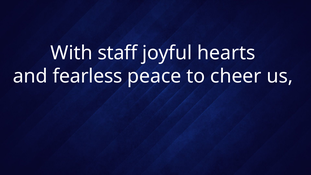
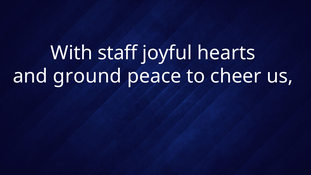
fearless: fearless -> ground
